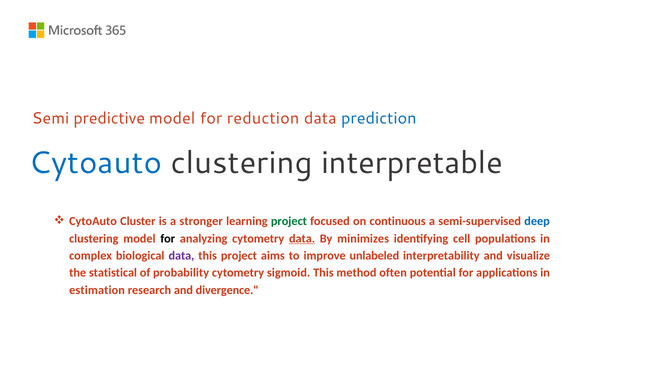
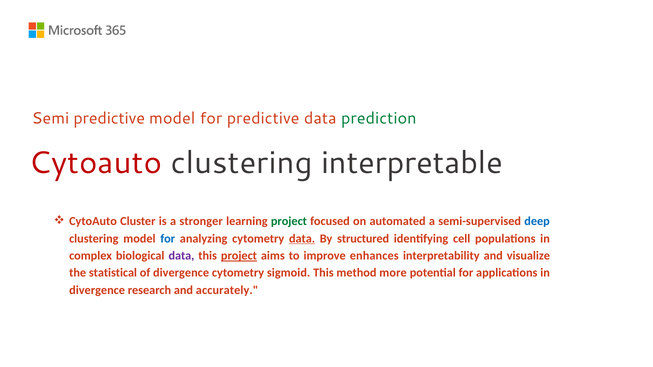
for reduction: reduction -> predictive
prediction colour: blue -> green
Cytoauto at (95, 163) colour: blue -> red
continuous: continuous -> automated
for at (168, 239) colour: black -> blue
minimizes: minimizes -> structured
project at (239, 256) underline: none -> present
unlabeled: unlabeled -> enhances
of probability: probability -> divergence
often: often -> more
estimation at (97, 290): estimation -> divergence
divergence: divergence -> accurately
